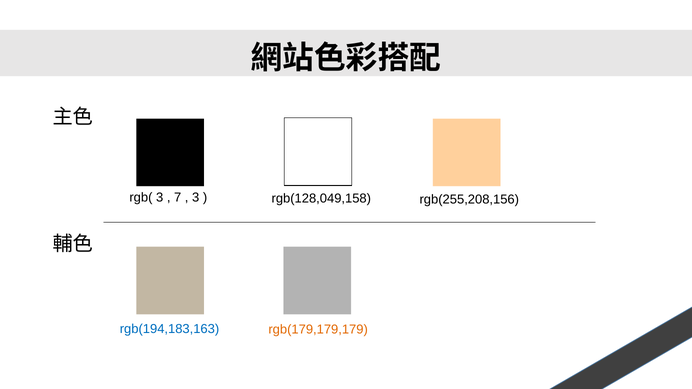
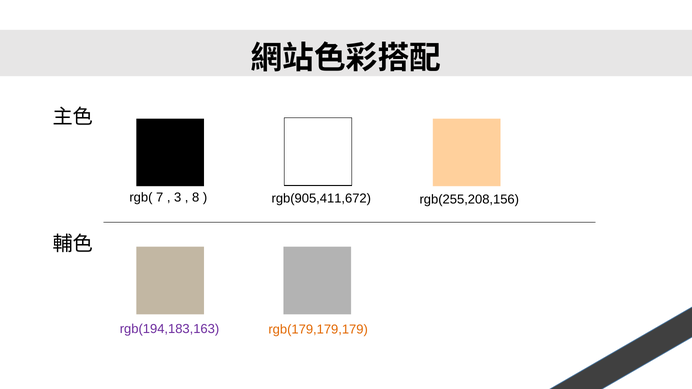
rgb( 3: 3 -> 7
7: 7 -> 3
3 at (196, 198): 3 -> 8
rgb(128,049,158: rgb(128,049,158 -> rgb(905,411,672
rgb(194,183,163 colour: blue -> purple
